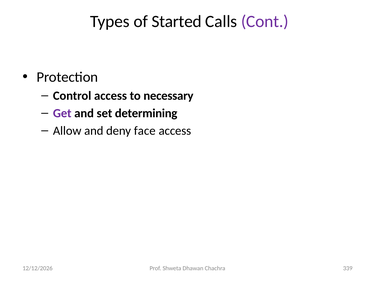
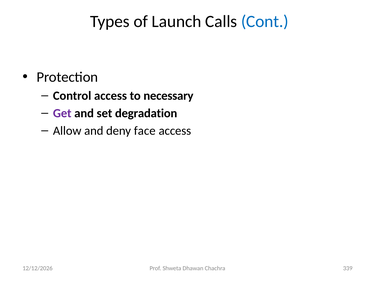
Started: Started -> Launch
Cont colour: purple -> blue
determining: determining -> degradation
